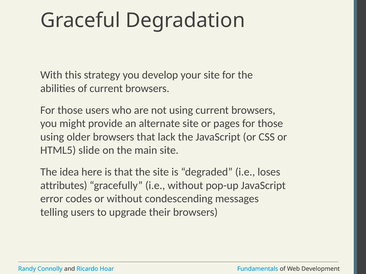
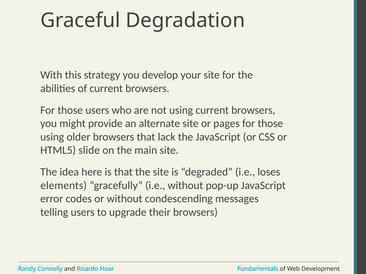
attributes: attributes -> elements
